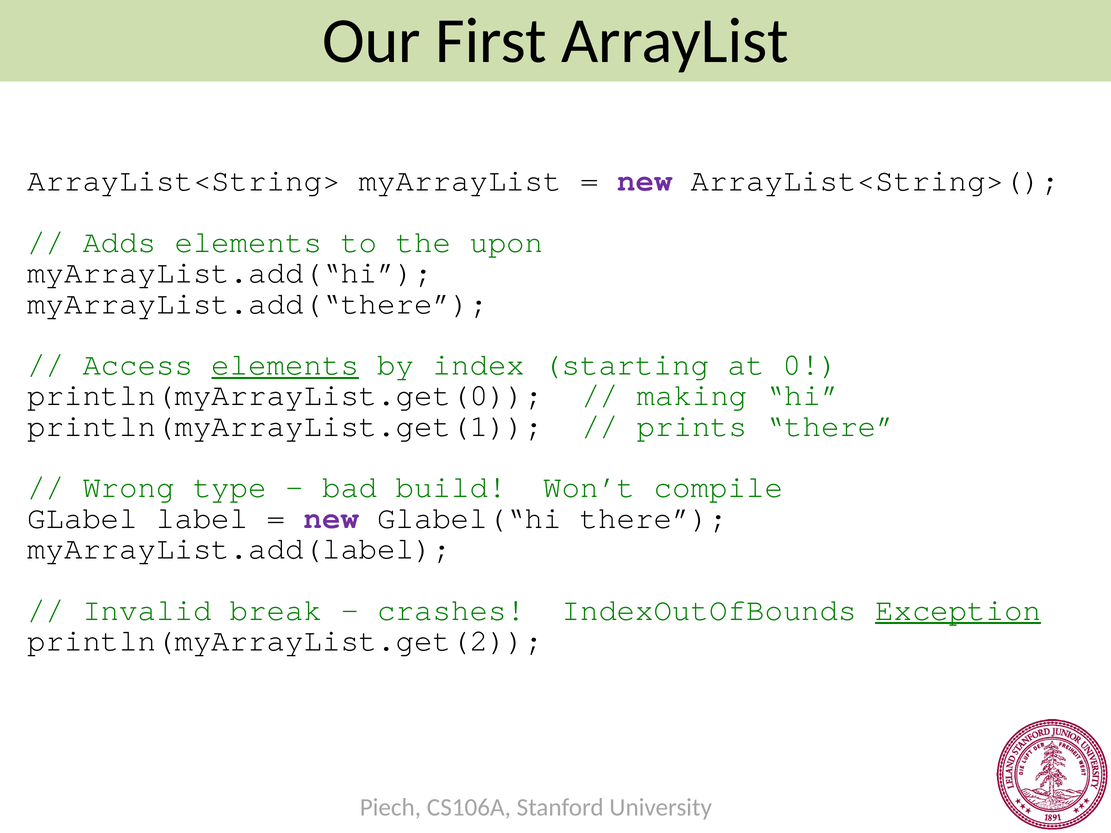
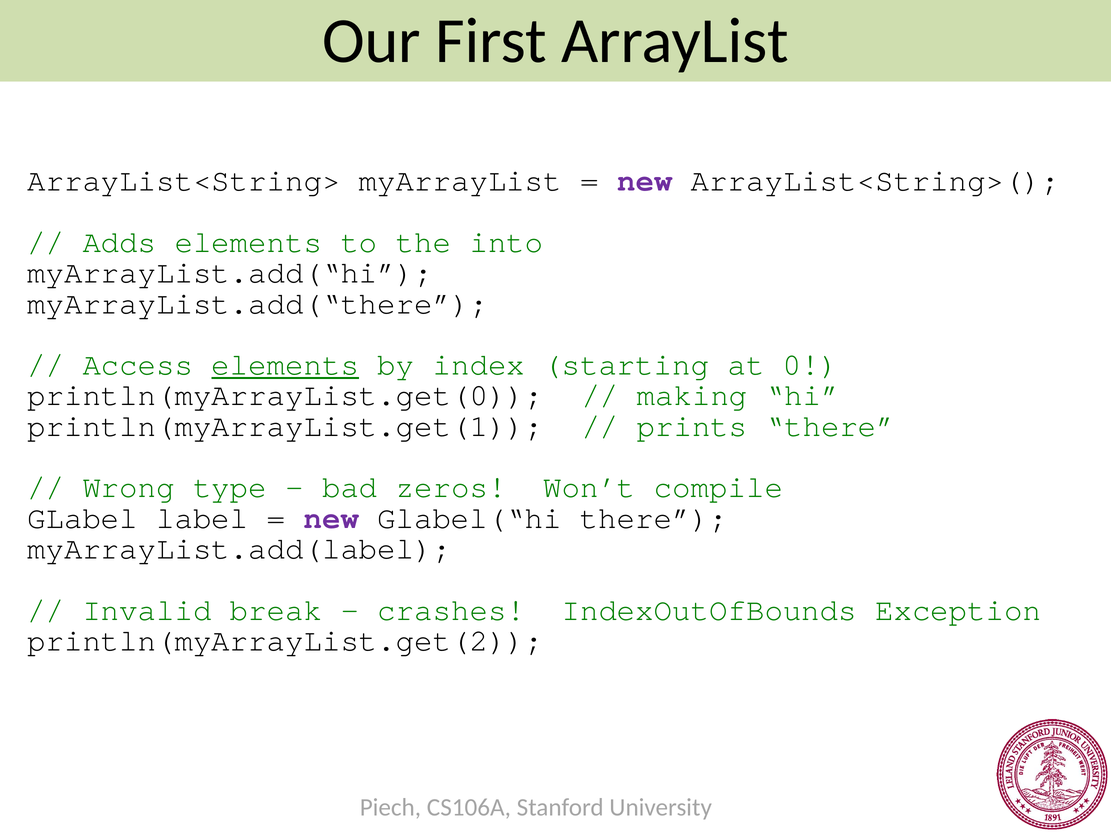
upon: upon -> into
build: build -> zeros
Exception underline: present -> none
